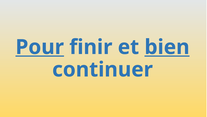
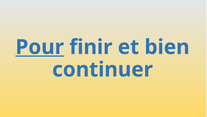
bien underline: present -> none
